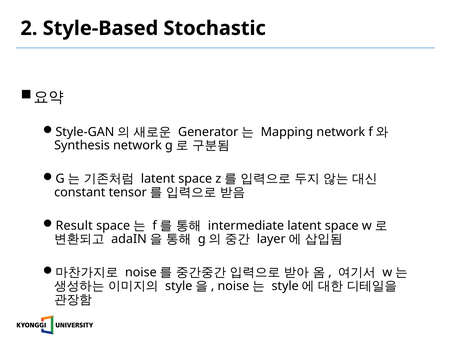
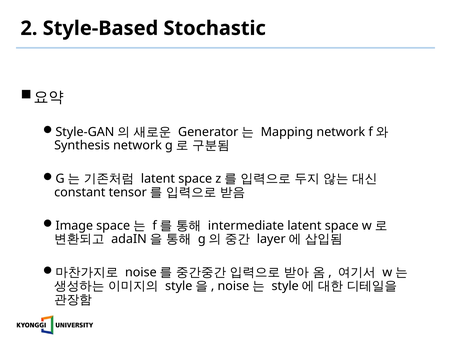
Result: Result -> Image
